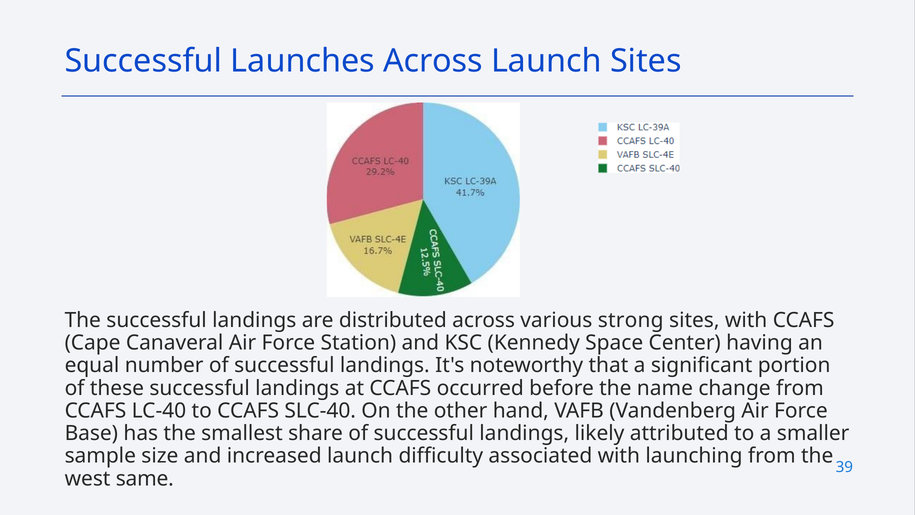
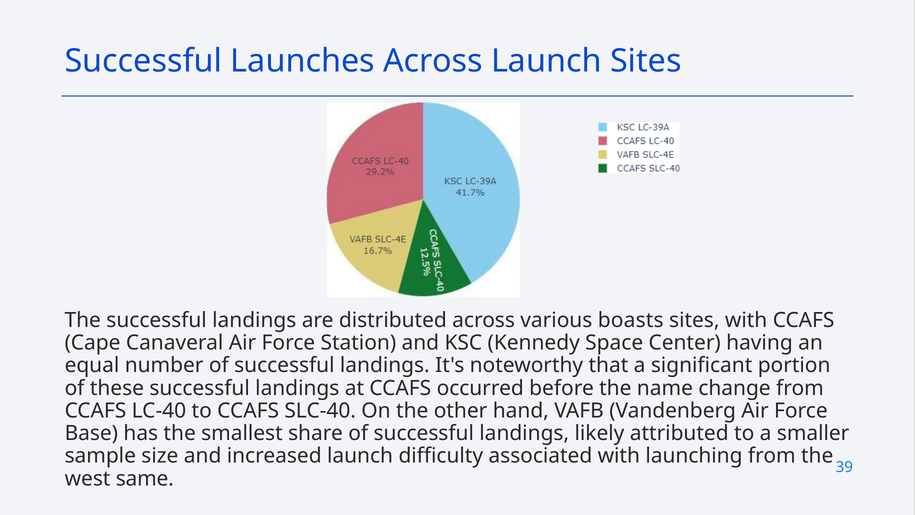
strong: strong -> boasts
